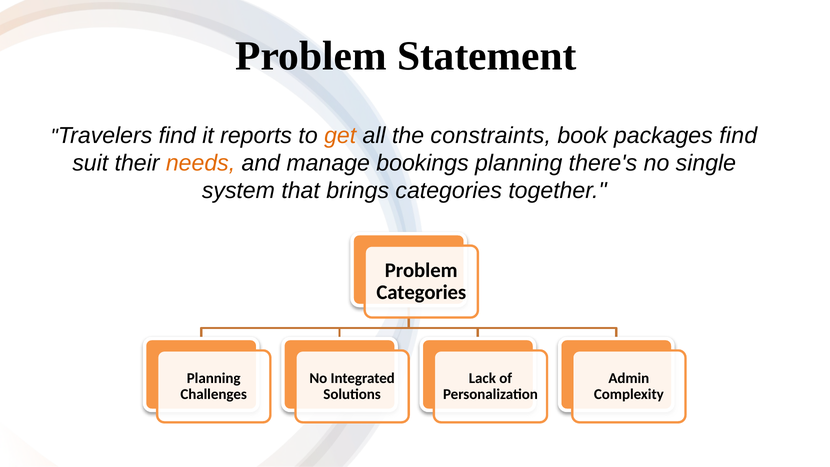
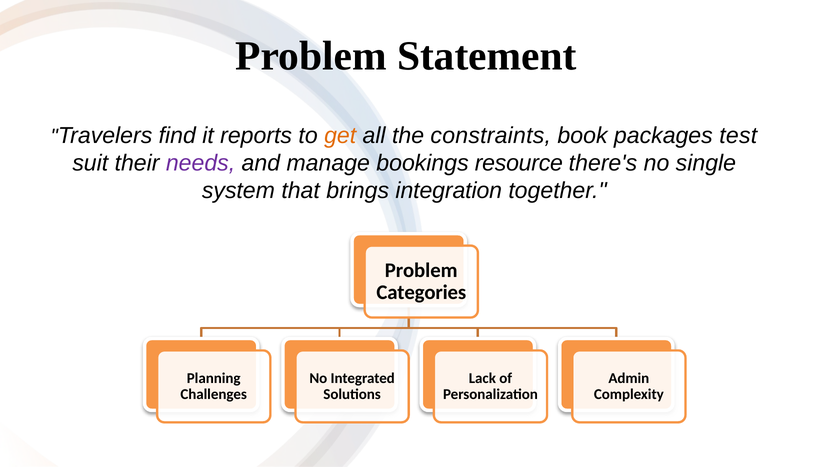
packages find: find -> test
needs colour: orange -> purple
bookings planning: planning -> resource
brings categories: categories -> integration
